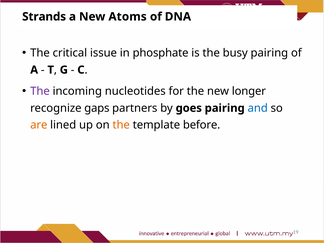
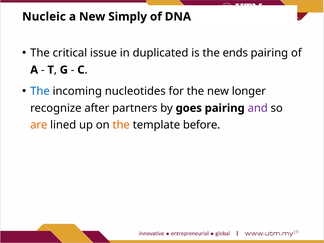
Strands: Strands -> Nucleic
Atoms: Atoms -> Simply
phosphate: phosphate -> duplicated
busy: busy -> ends
The at (40, 91) colour: purple -> blue
gaps: gaps -> after
and colour: blue -> purple
